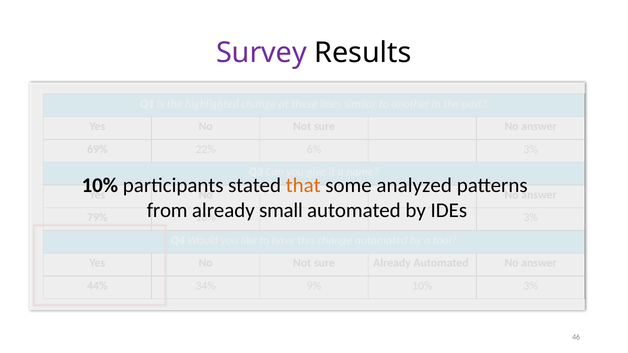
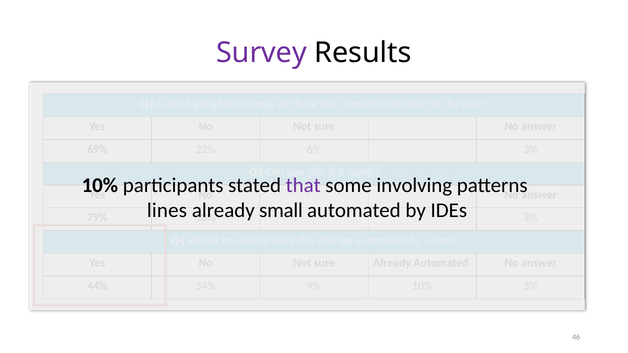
that colour: orange -> purple
analyzed: analyzed -> involving
from at (167, 211): from -> lines
